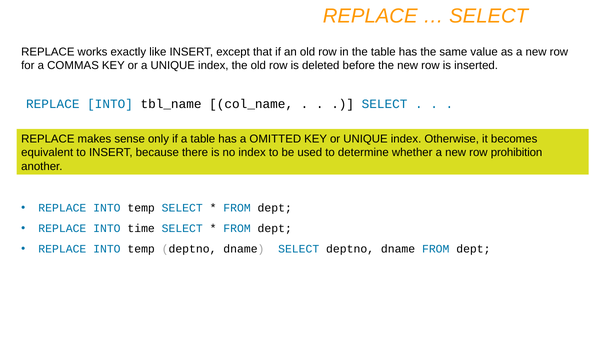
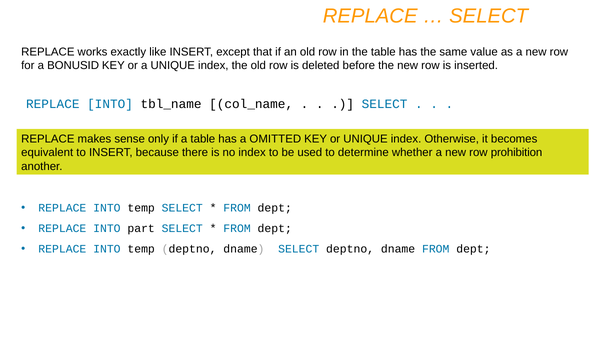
COMMAS: COMMAS -> BONUSID
time: time -> part
